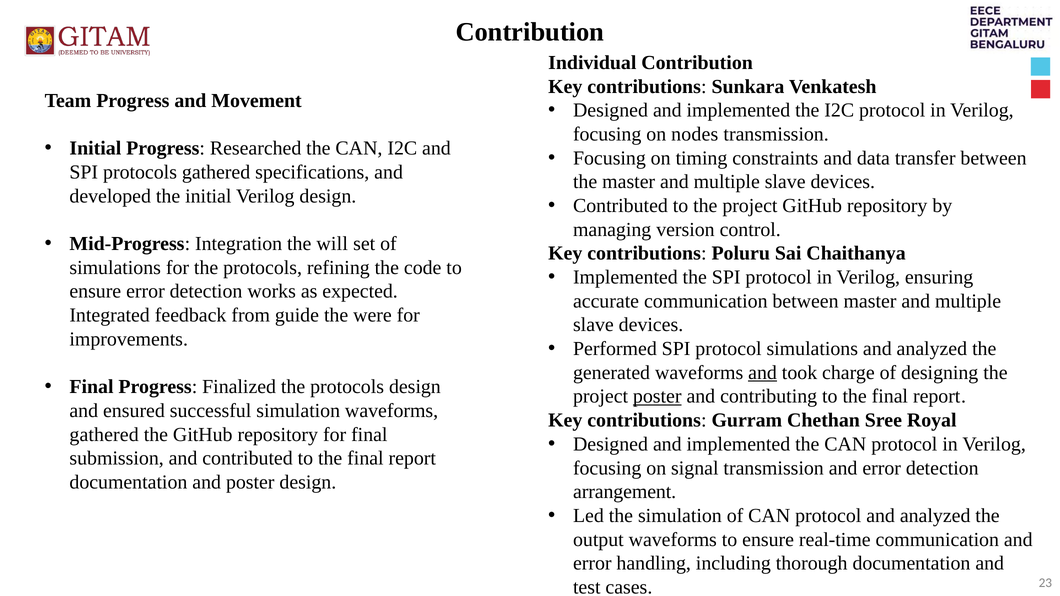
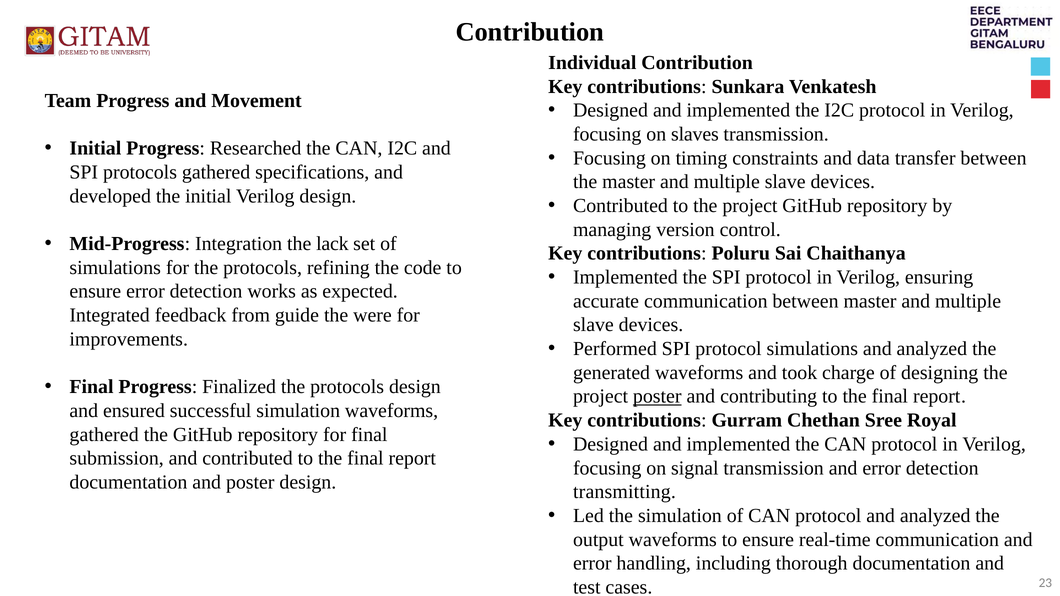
nodes: nodes -> slaves
will: will -> lack
and at (763, 373) underline: present -> none
arrangement: arrangement -> transmitting
